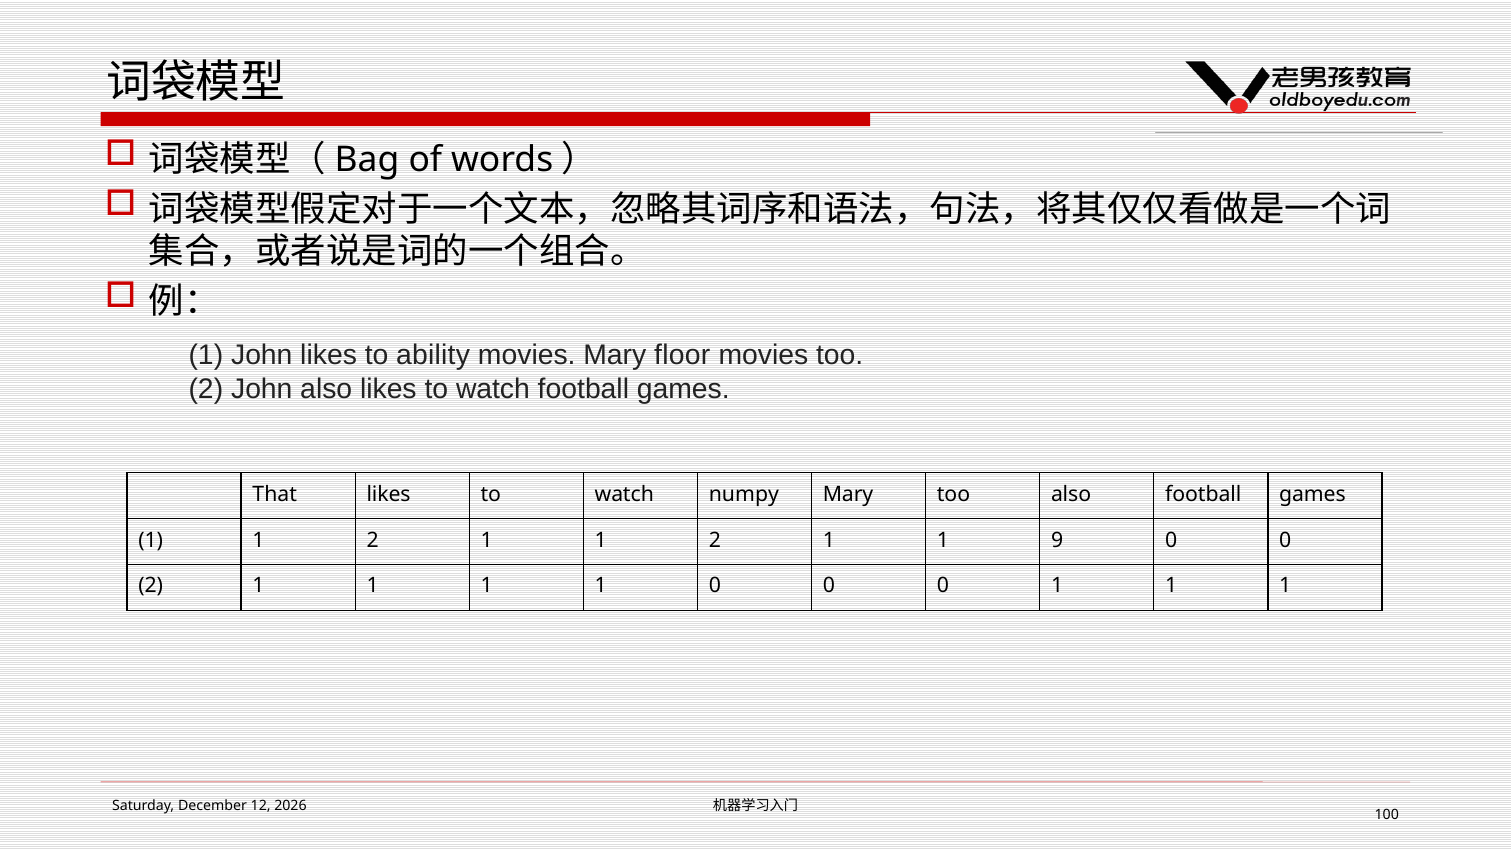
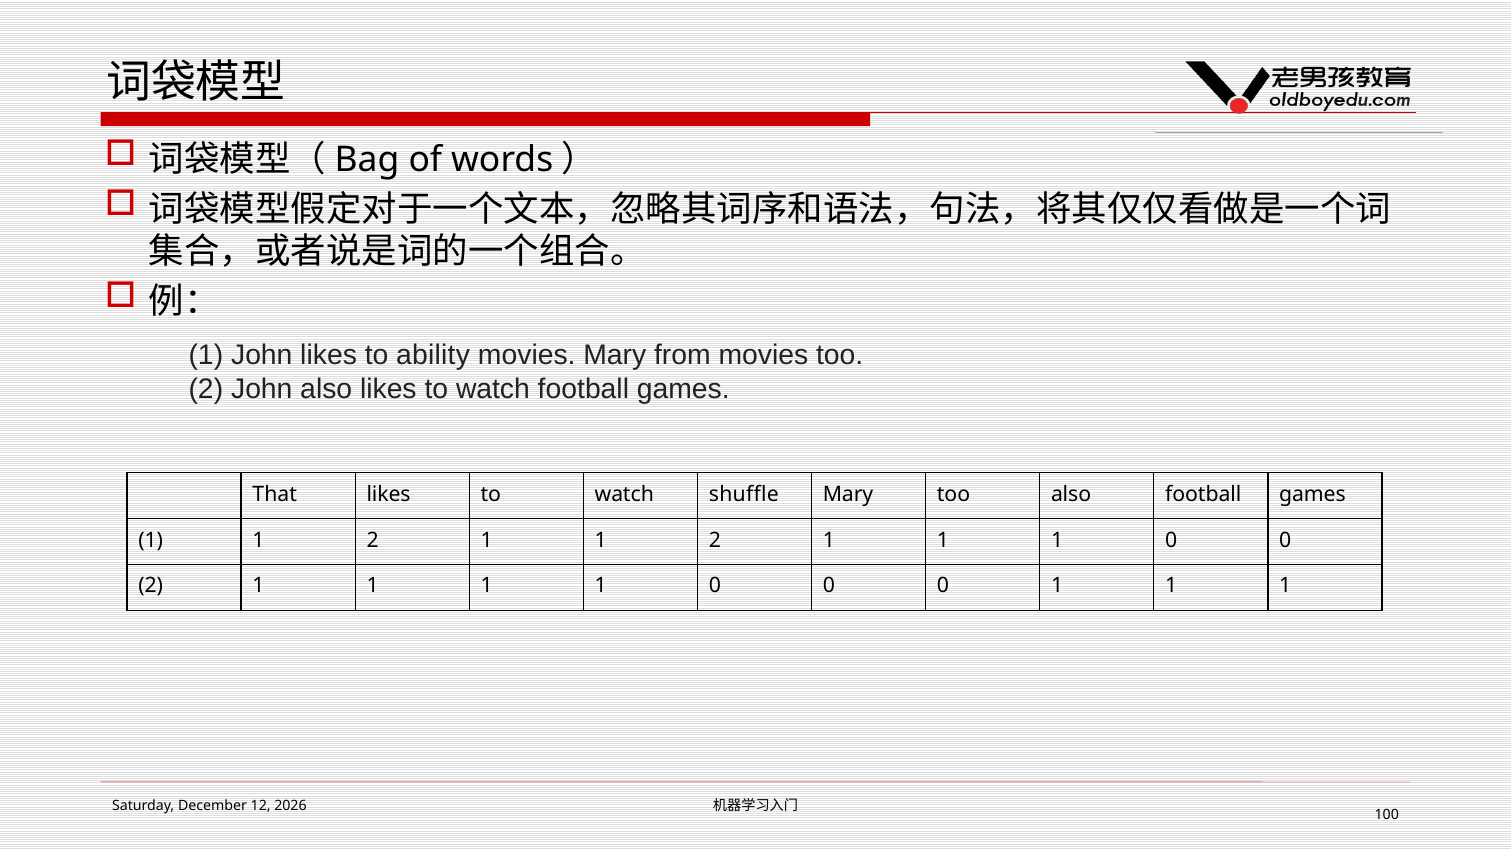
floor: floor -> from
numpy: numpy -> shuffle
9 at (1057, 540): 9 -> 1
